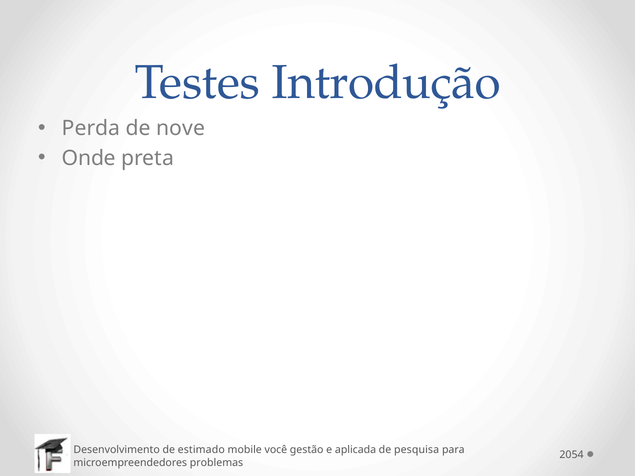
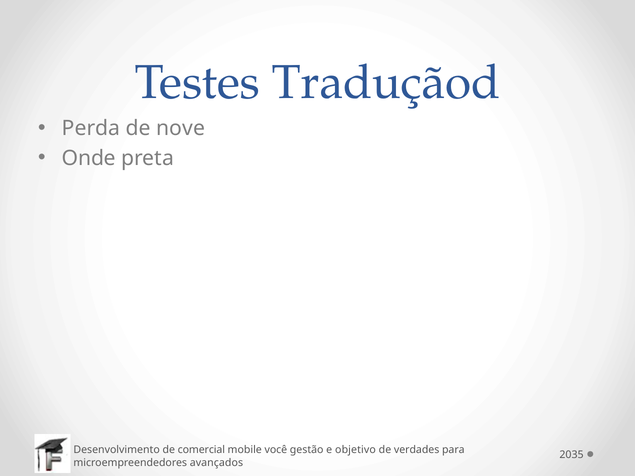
Introdução: Introdução -> Traduçãod
estimado: estimado -> comercial
aplicada: aplicada -> objetivo
pesquisa: pesquisa -> verdades
2054: 2054 -> 2035
problemas: problemas -> avançados
